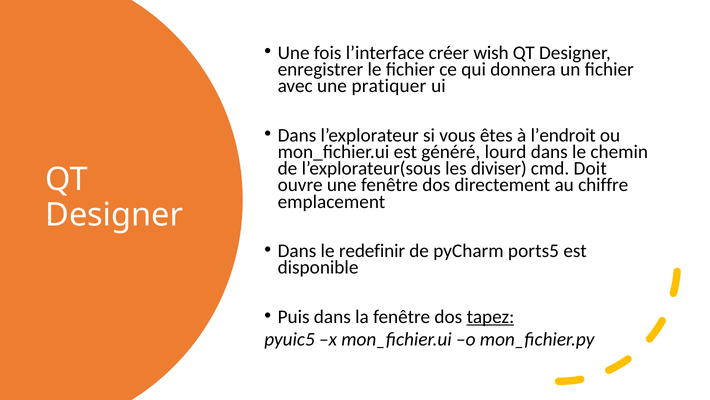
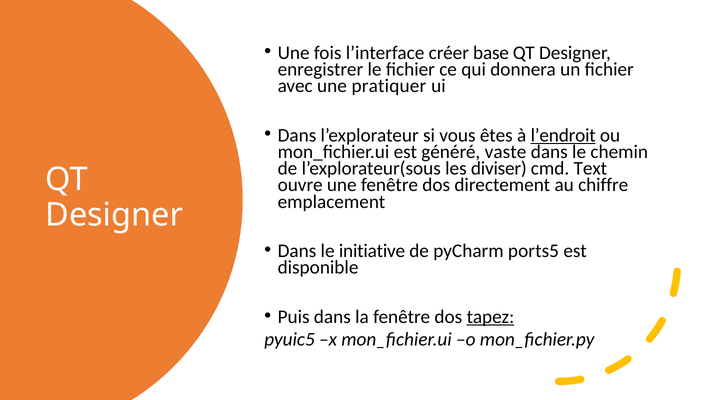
wish: wish -> base
l’endroit underline: none -> present
lourd: lourd -> vaste
Doit: Doit -> Text
redefinir: redefinir -> initiative
